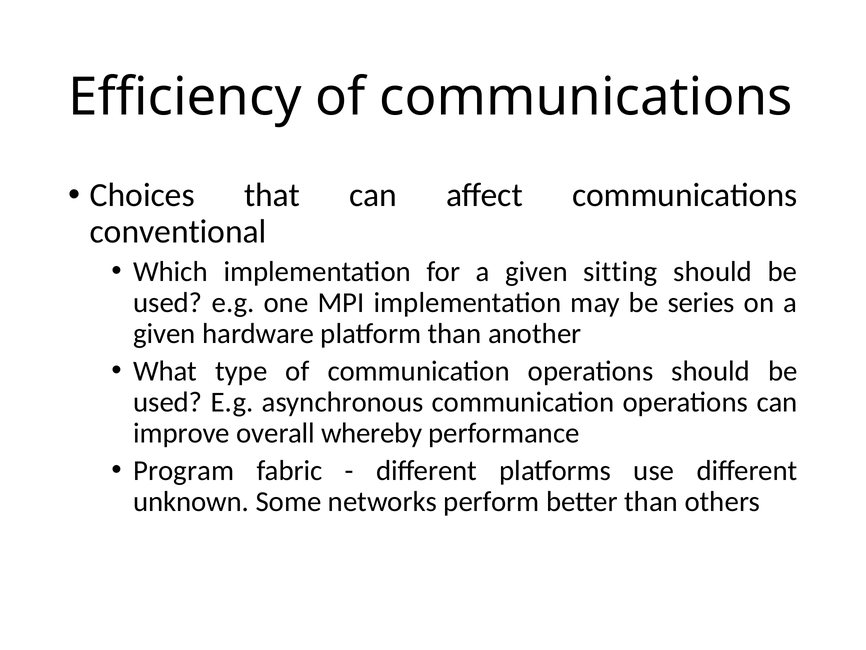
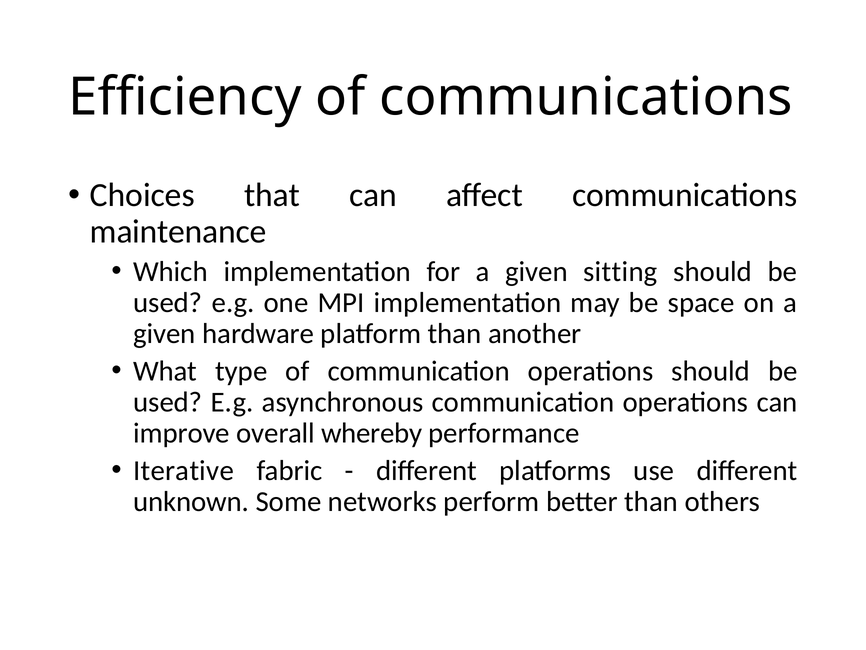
conventional: conventional -> maintenance
series: series -> space
Program: Program -> Iterative
